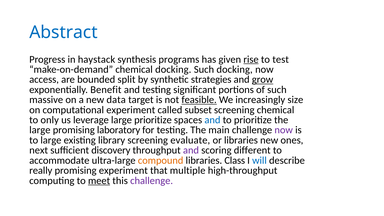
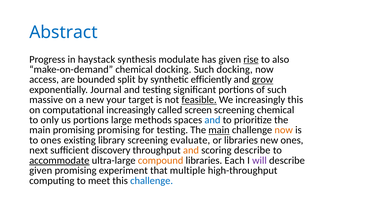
programs: programs -> modulate
test: test -> also
strategies: strategies -> efficiently
Benefit: Benefit -> Journal
data: data -> your
increasingly size: size -> this
computational experiment: experiment -> increasingly
subset: subset -> screen
us leverage: leverage -> portions
large prioritize: prioritize -> methods
large at (40, 130): large -> main
promising laboratory: laboratory -> promising
main at (219, 130) underline: none -> present
now at (284, 130) colour: purple -> orange
to large: large -> ones
and at (191, 150) colour: purple -> orange
scoring different: different -> describe
accommodate underline: none -> present
Class: Class -> Each
will colour: blue -> purple
really at (41, 170): really -> given
meet underline: present -> none
challenge at (152, 181) colour: purple -> blue
